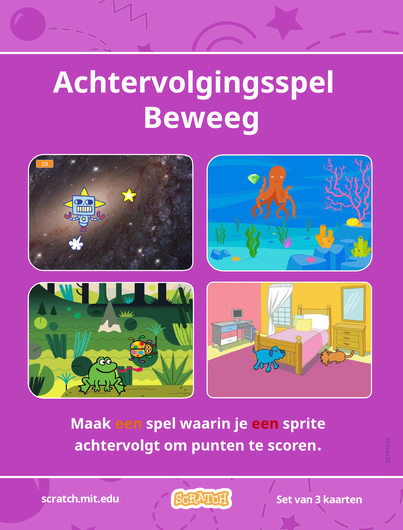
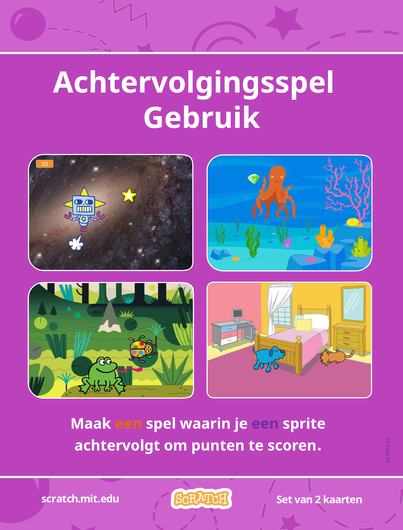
Beweeg: Beweeg -> Gebruik
een at (265, 424) colour: red -> purple
van 3: 3 -> 2
